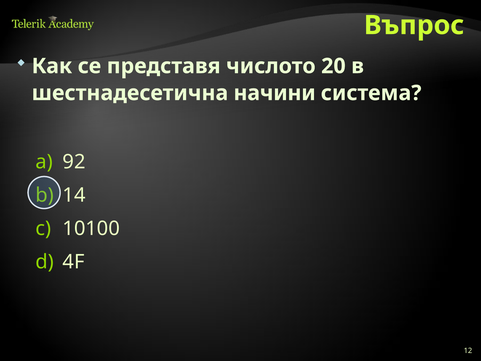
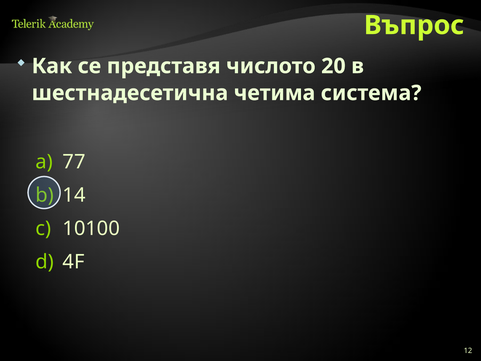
начини: начини -> четима
92: 92 -> 77
